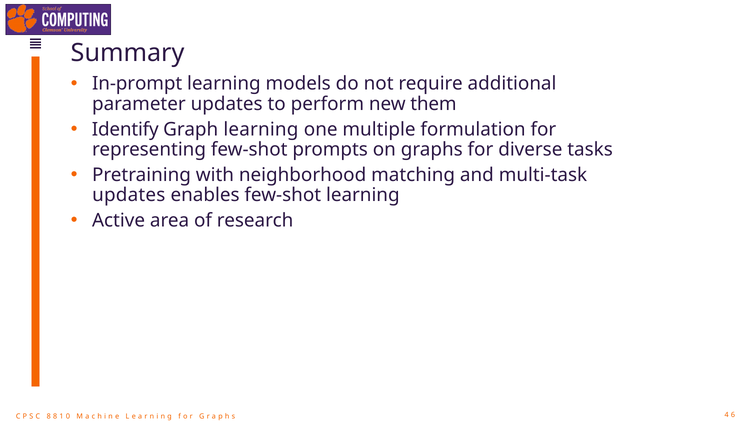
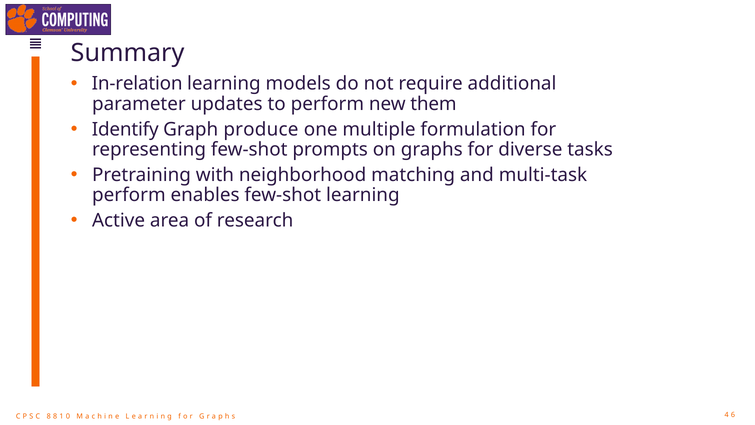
In-prompt: In-prompt -> In-relation
Graph learning: learning -> produce
updates at (129, 195): updates -> perform
